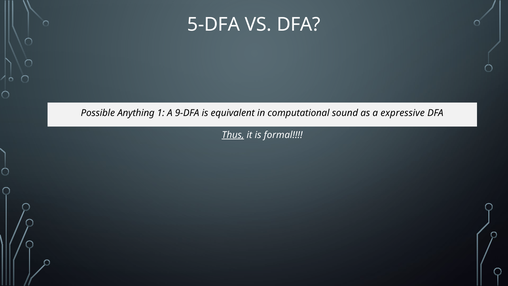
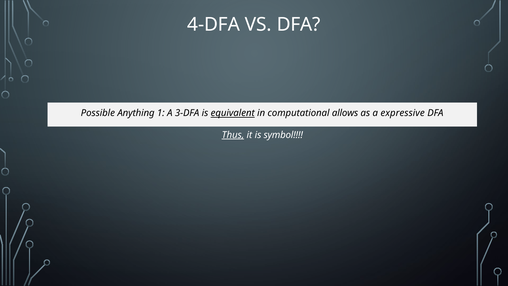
5-DFA: 5-DFA -> 4-DFA
9-DFA: 9-DFA -> 3-DFA
equivalent underline: none -> present
sound: sound -> allows
formal: formal -> symbol
